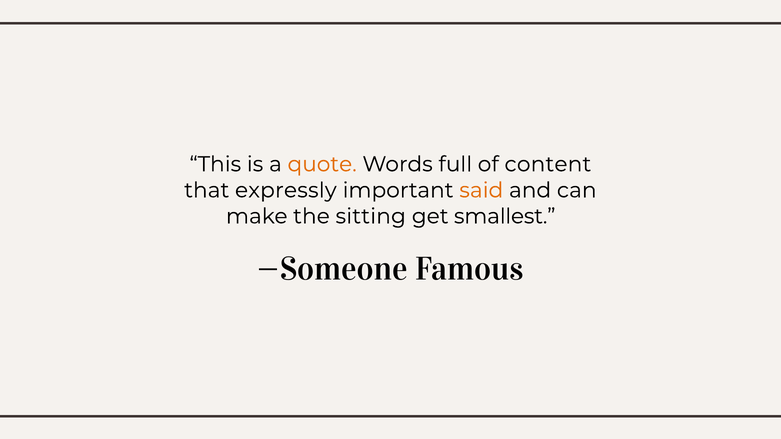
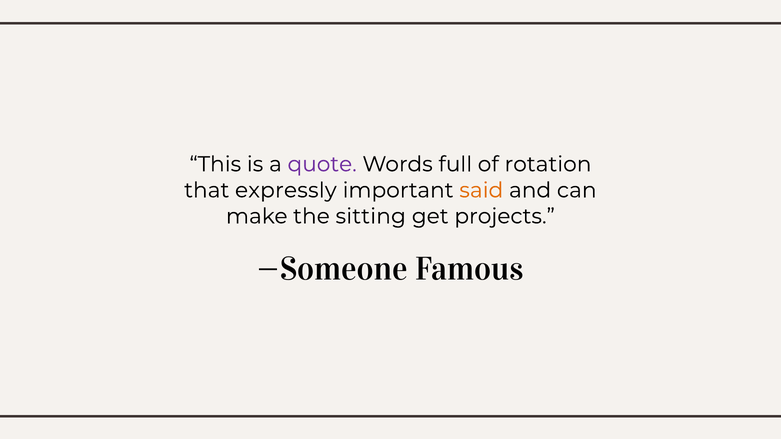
quote colour: orange -> purple
content: content -> rotation
smallest: smallest -> projects
